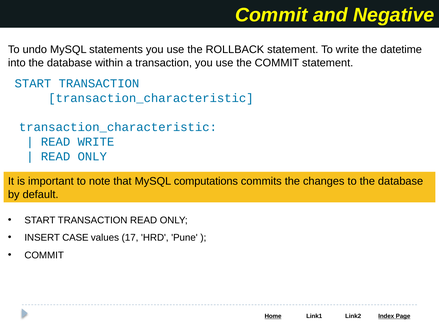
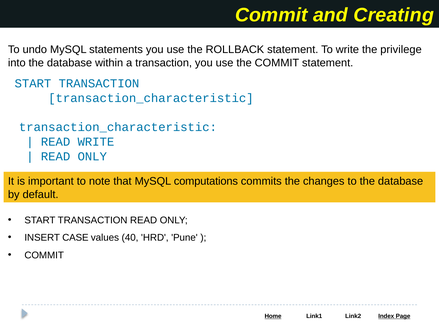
Negative: Negative -> Creating
datetime: datetime -> privilege
17: 17 -> 40
